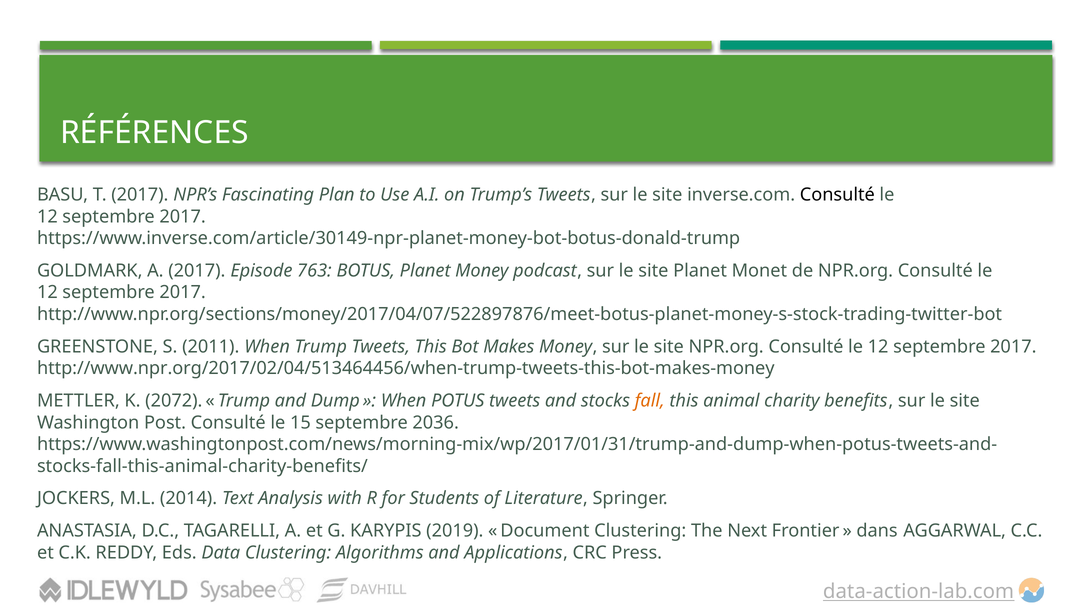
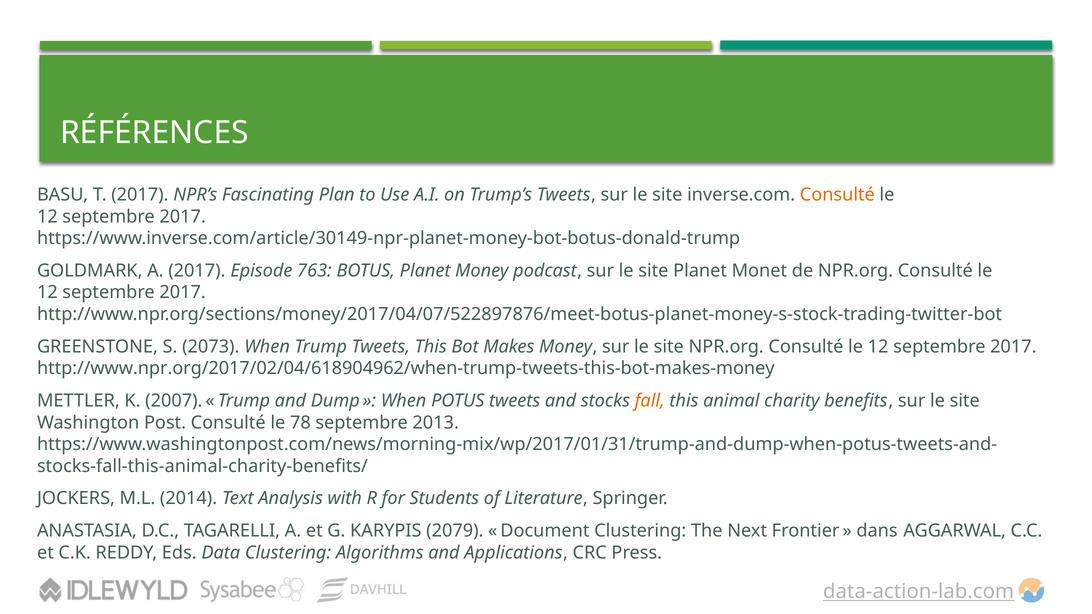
Consulté at (837, 195) colour: black -> orange
2011: 2011 -> 2073
http://www.npr.org/2017/02/04/513464456/when-trump-tweets-this-bot-makes-money: http://www.npr.org/2017/02/04/513464456/when-trump-tweets-this-bot-makes-money -> http://www.npr.org/2017/02/04/618904962/when-trump-tweets-this-bot-makes-money
2072: 2072 -> 2007
15: 15 -> 78
2036: 2036 -> 2013
2019: 2019 -> 2079
